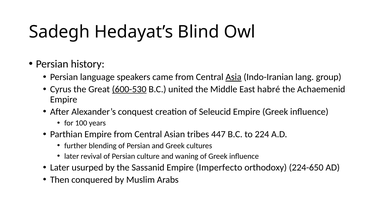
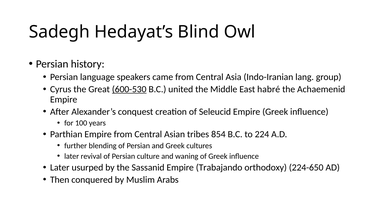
Asia underline: present -> none
447: 447 -> 854
Imperfecto: Imperfecto -> Trabajando
